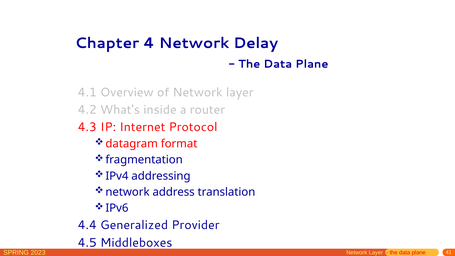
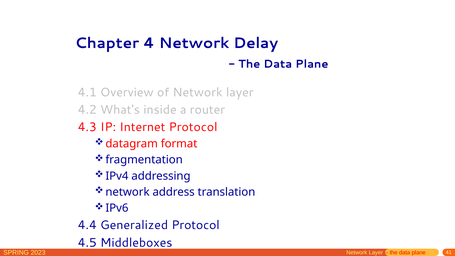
Generalized Provider: Provider -> Protocol
